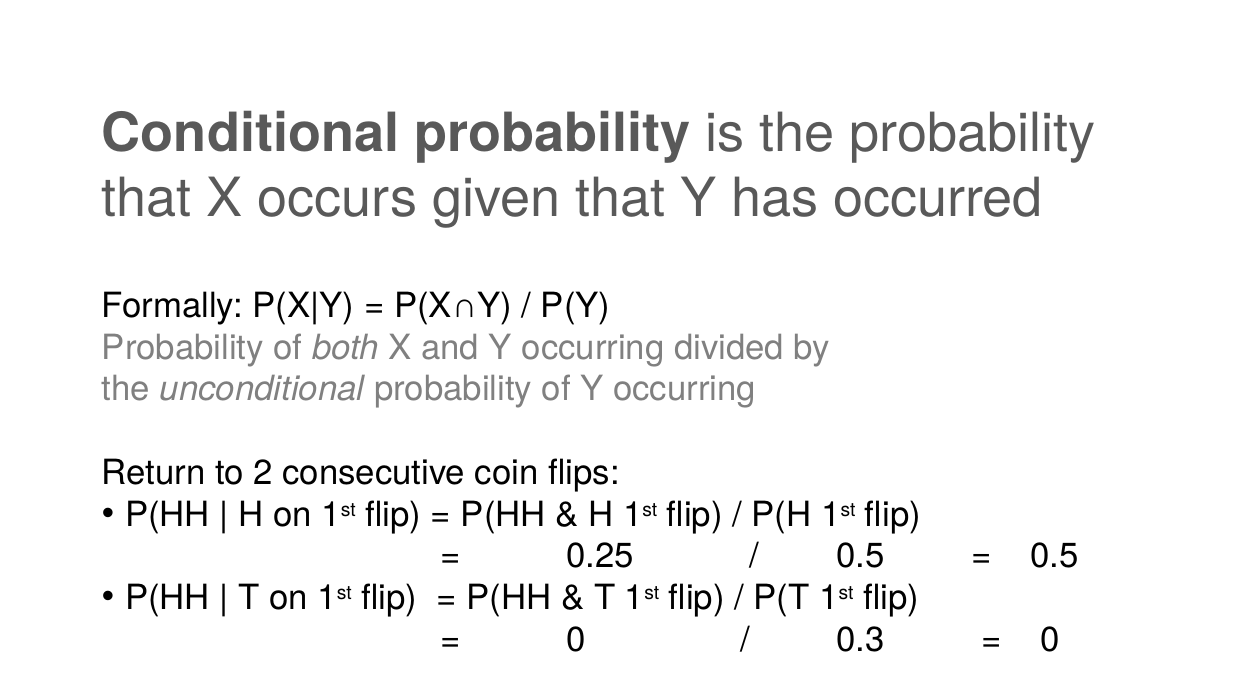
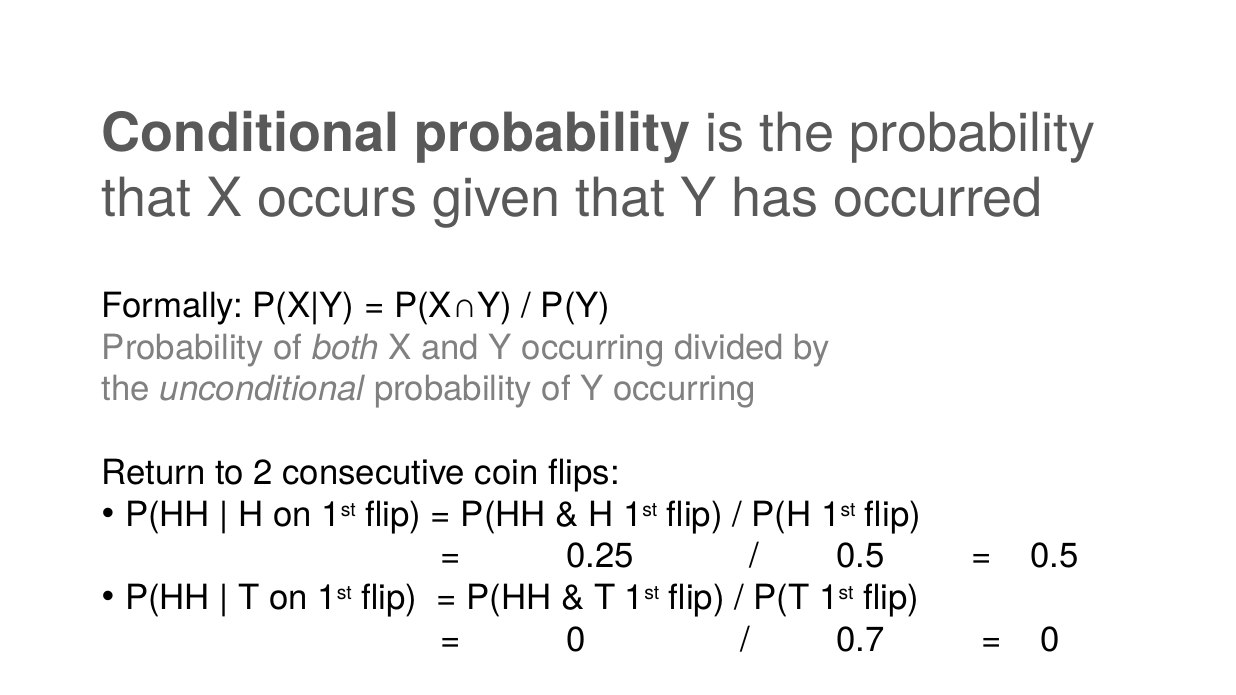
0.3: 0.3 -> 0.7
